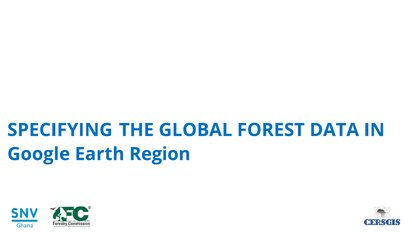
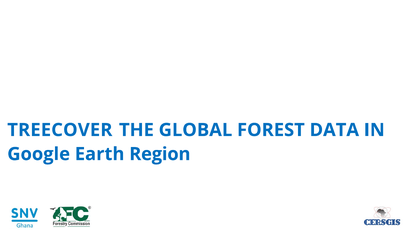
SPECIFYING: SPECIFYING -> TREECOVER
